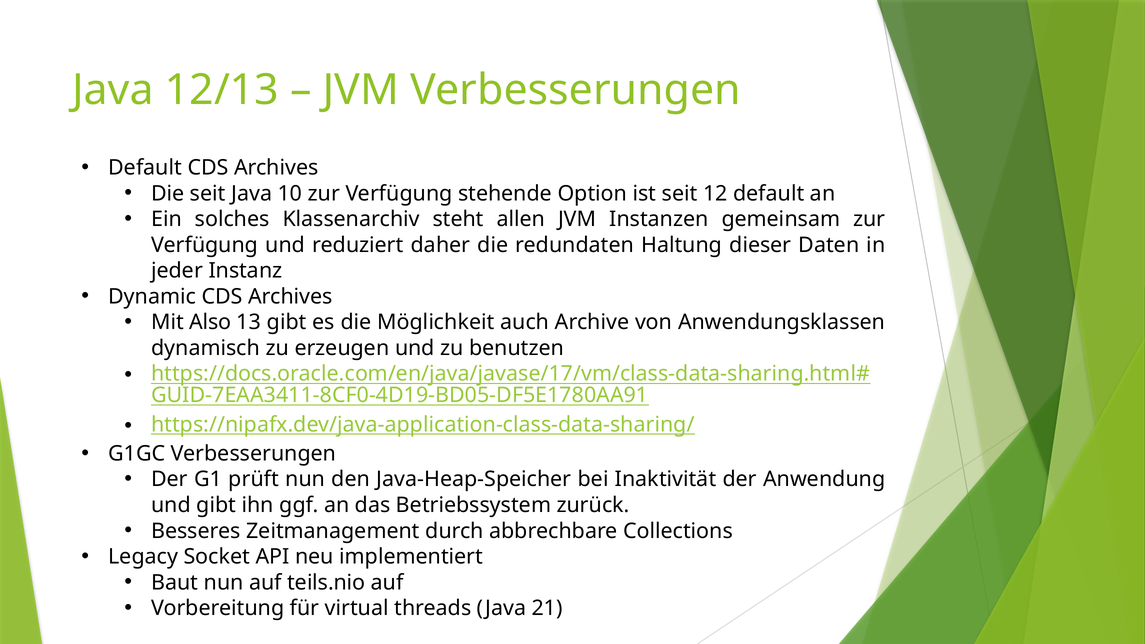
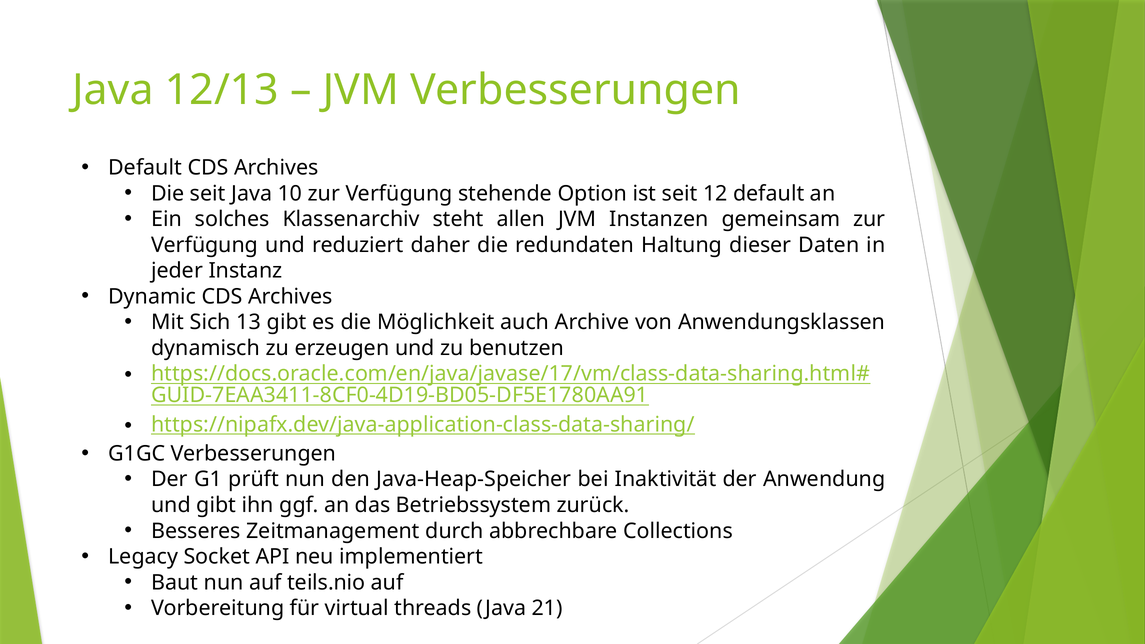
Also: Also -> Sich
